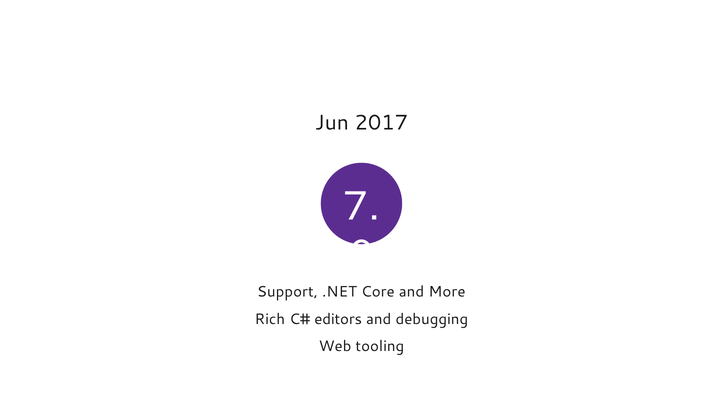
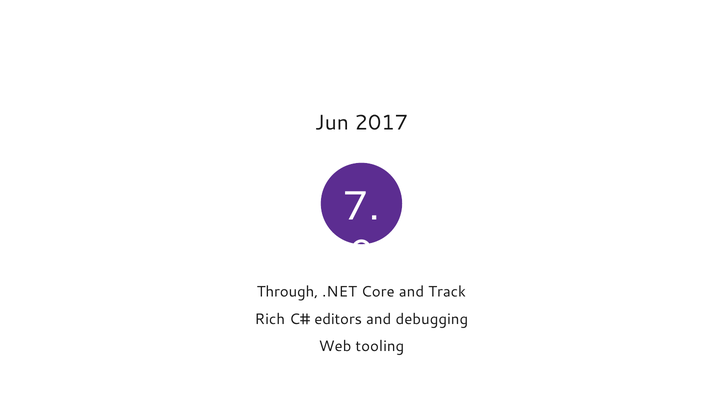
Support: Support -> Through
More: More -> Track
